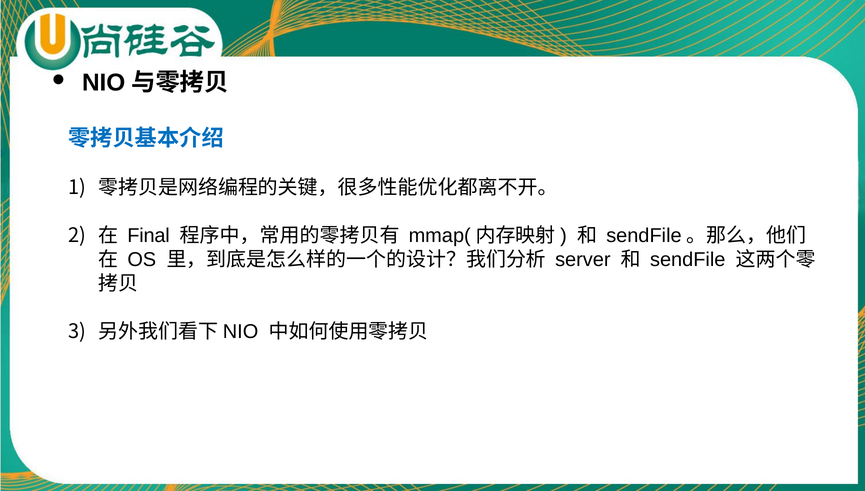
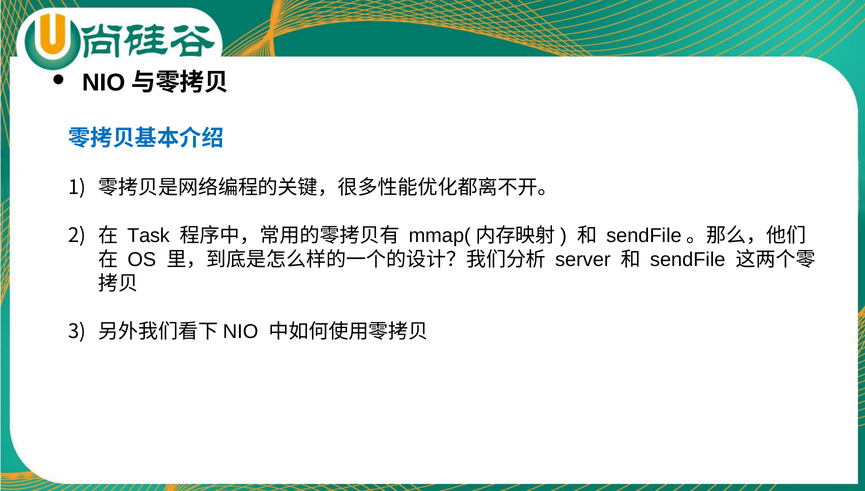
Final: Final -> Task
